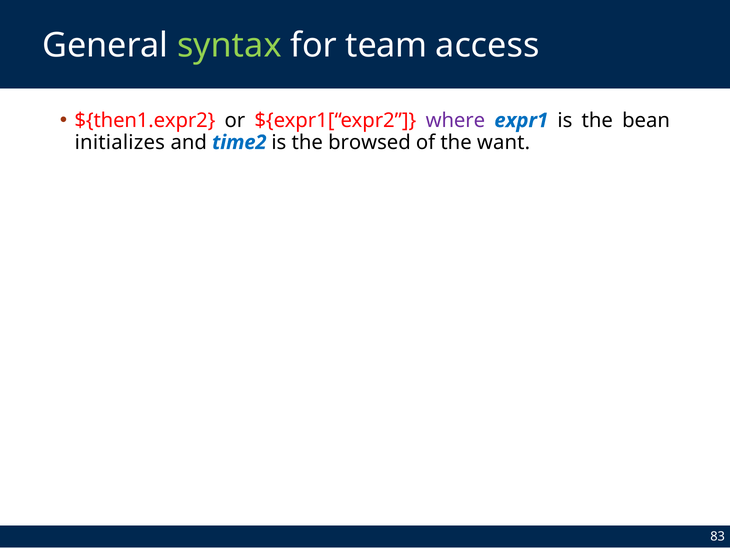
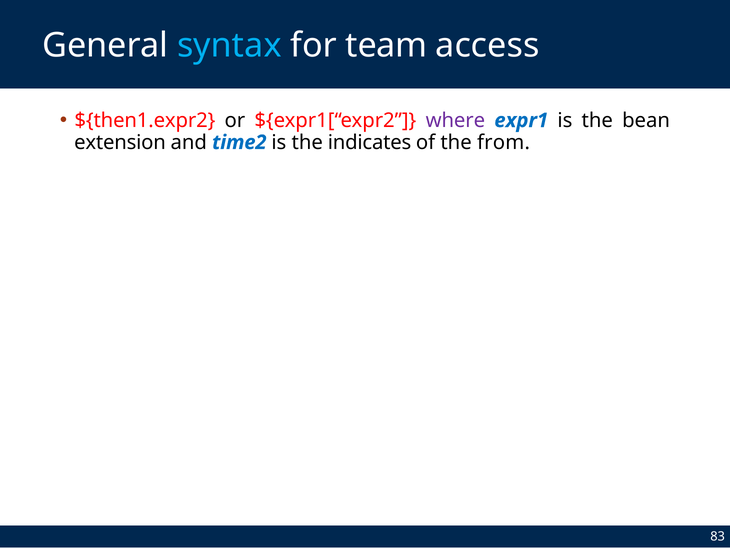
syntax colour: light green -> light blue
initializes: initializes -> extension
browsed: browsed -> indicates
want: want -> from
